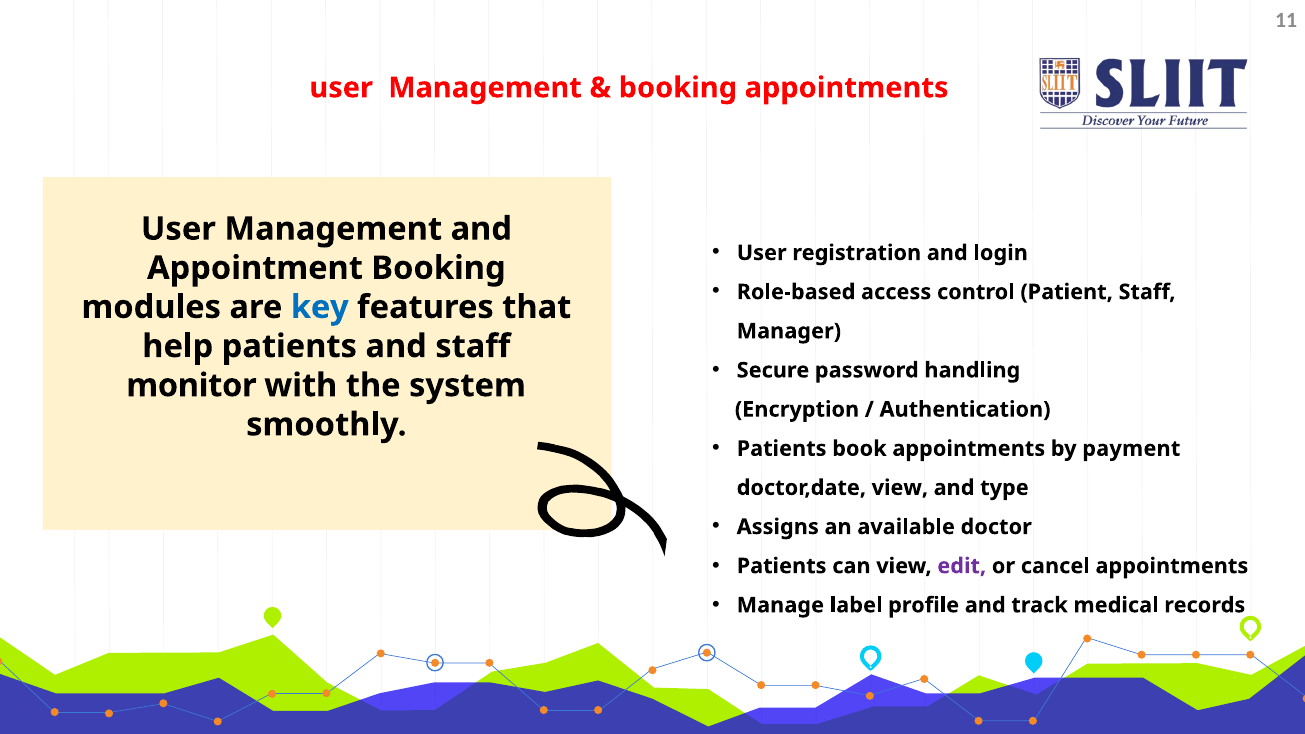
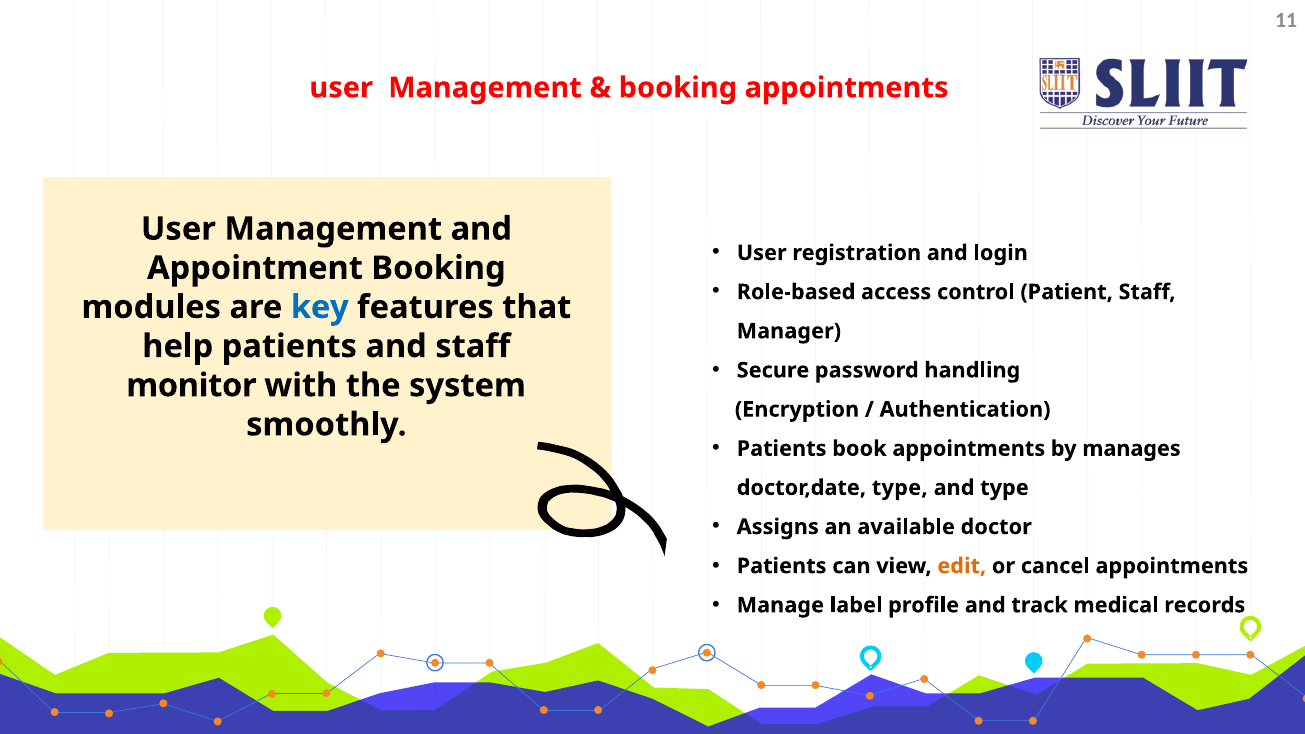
payment: payment -> manages
doctor,date view: view -> type
edit colour: purple -> orange
